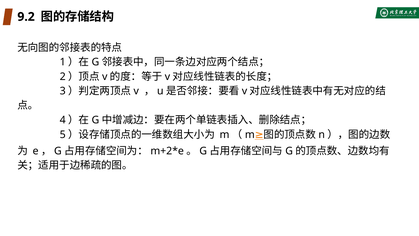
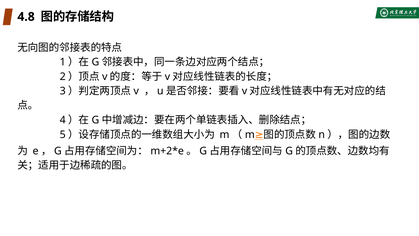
9.2: 9.2 -> 4.8
